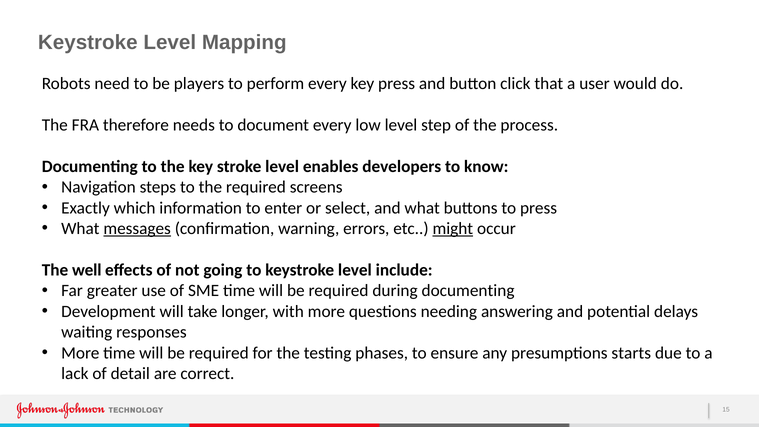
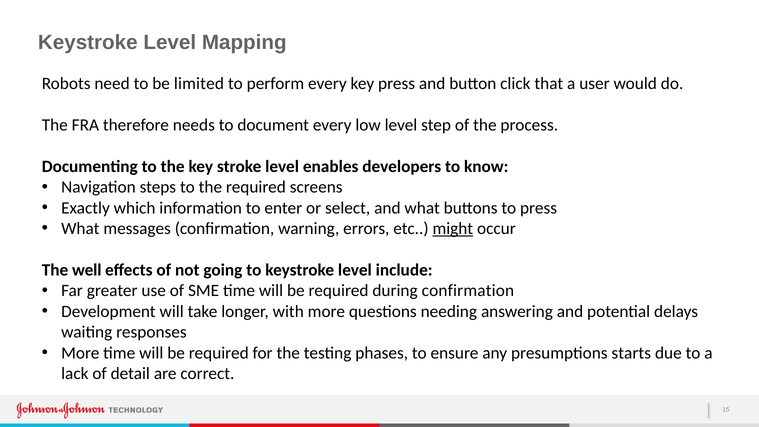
players: players -> limited
messages underline: present -> none
during documenting: documenting -> confirmation
